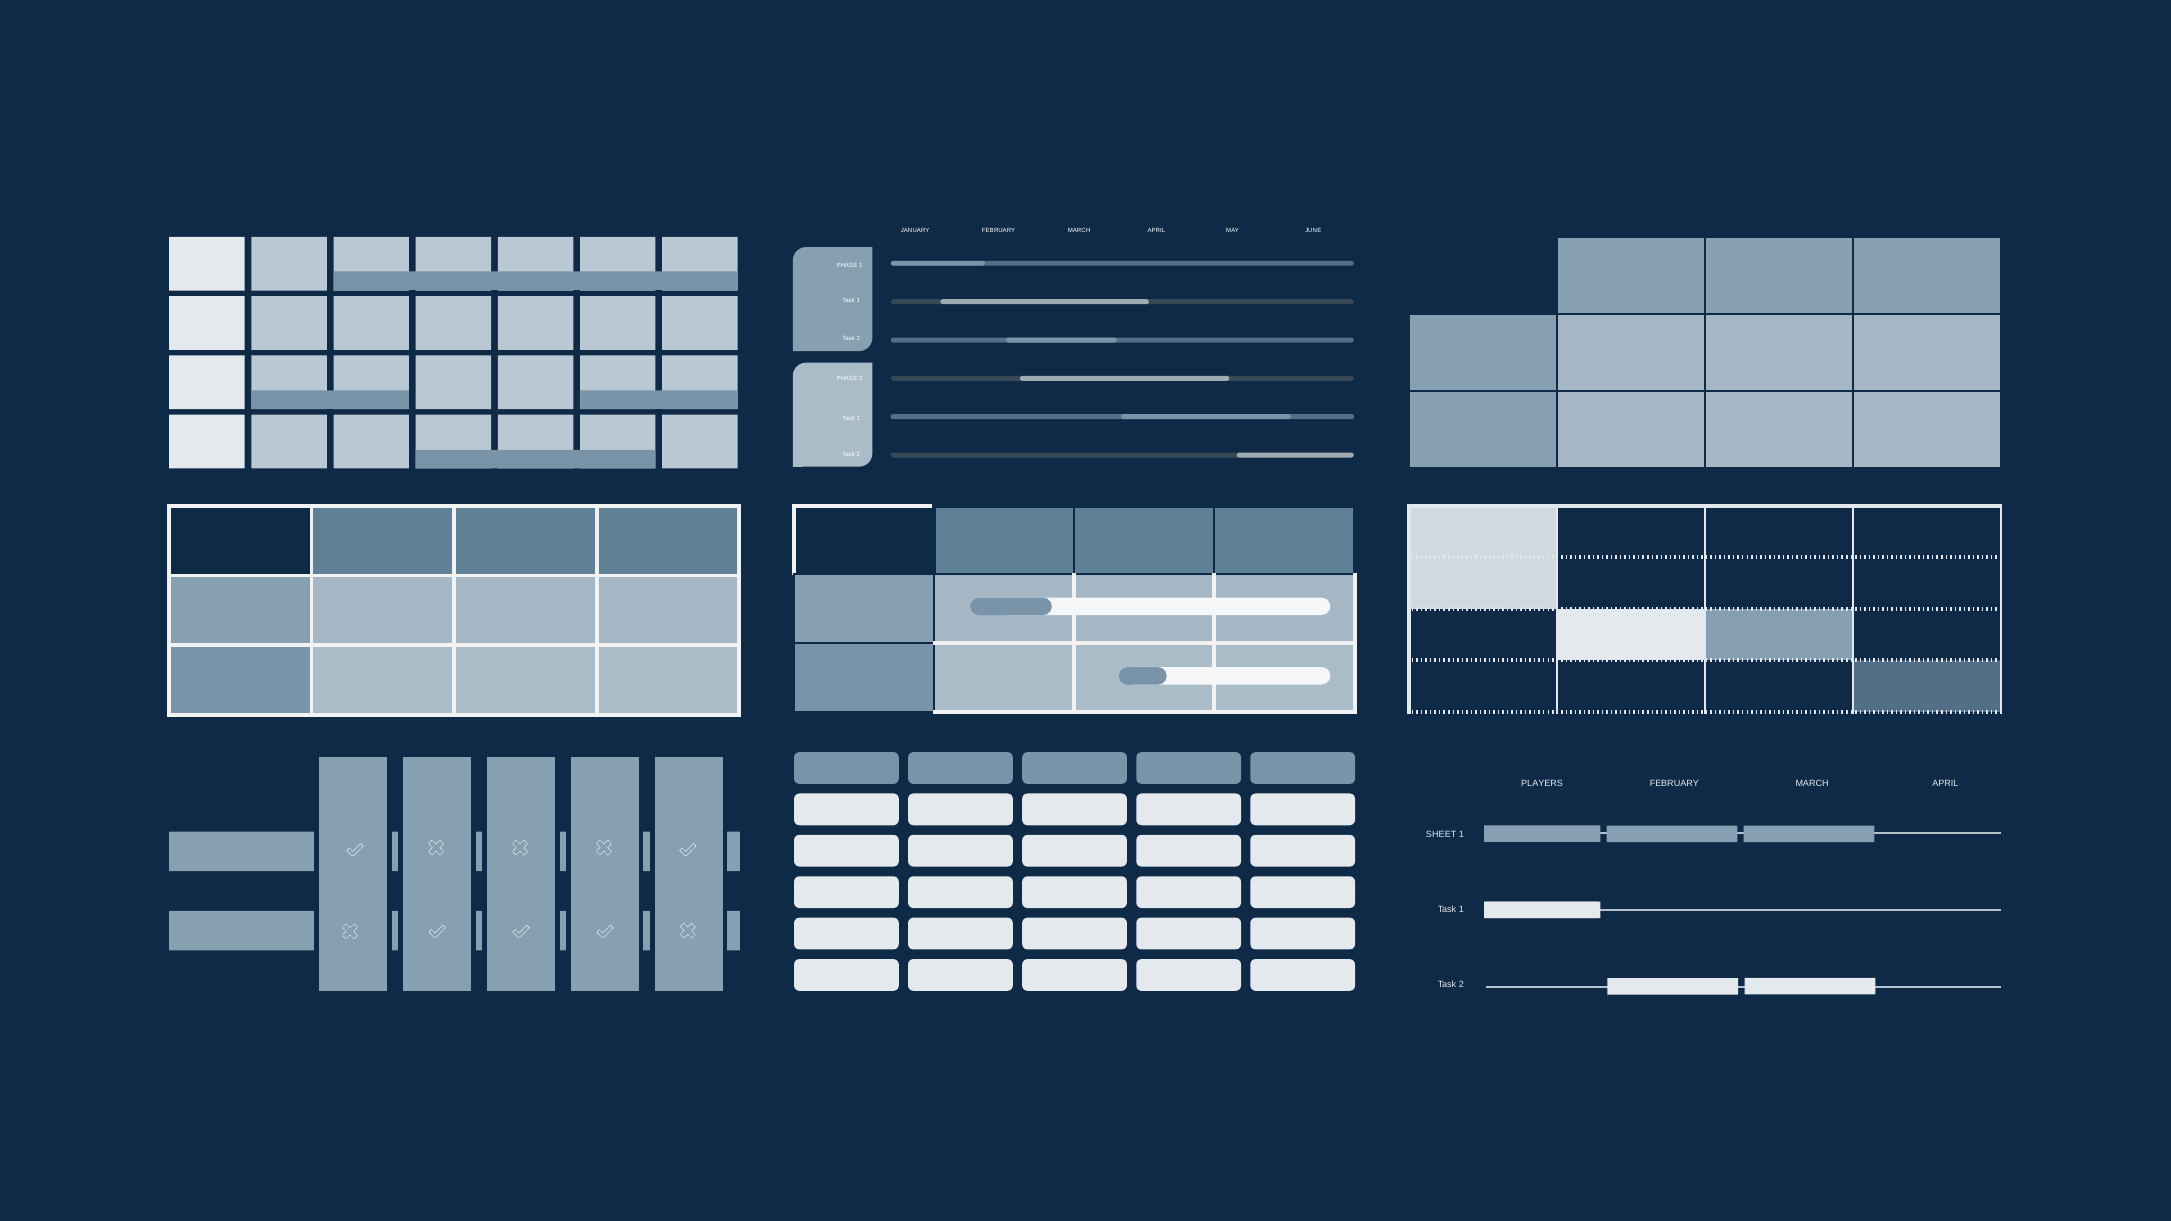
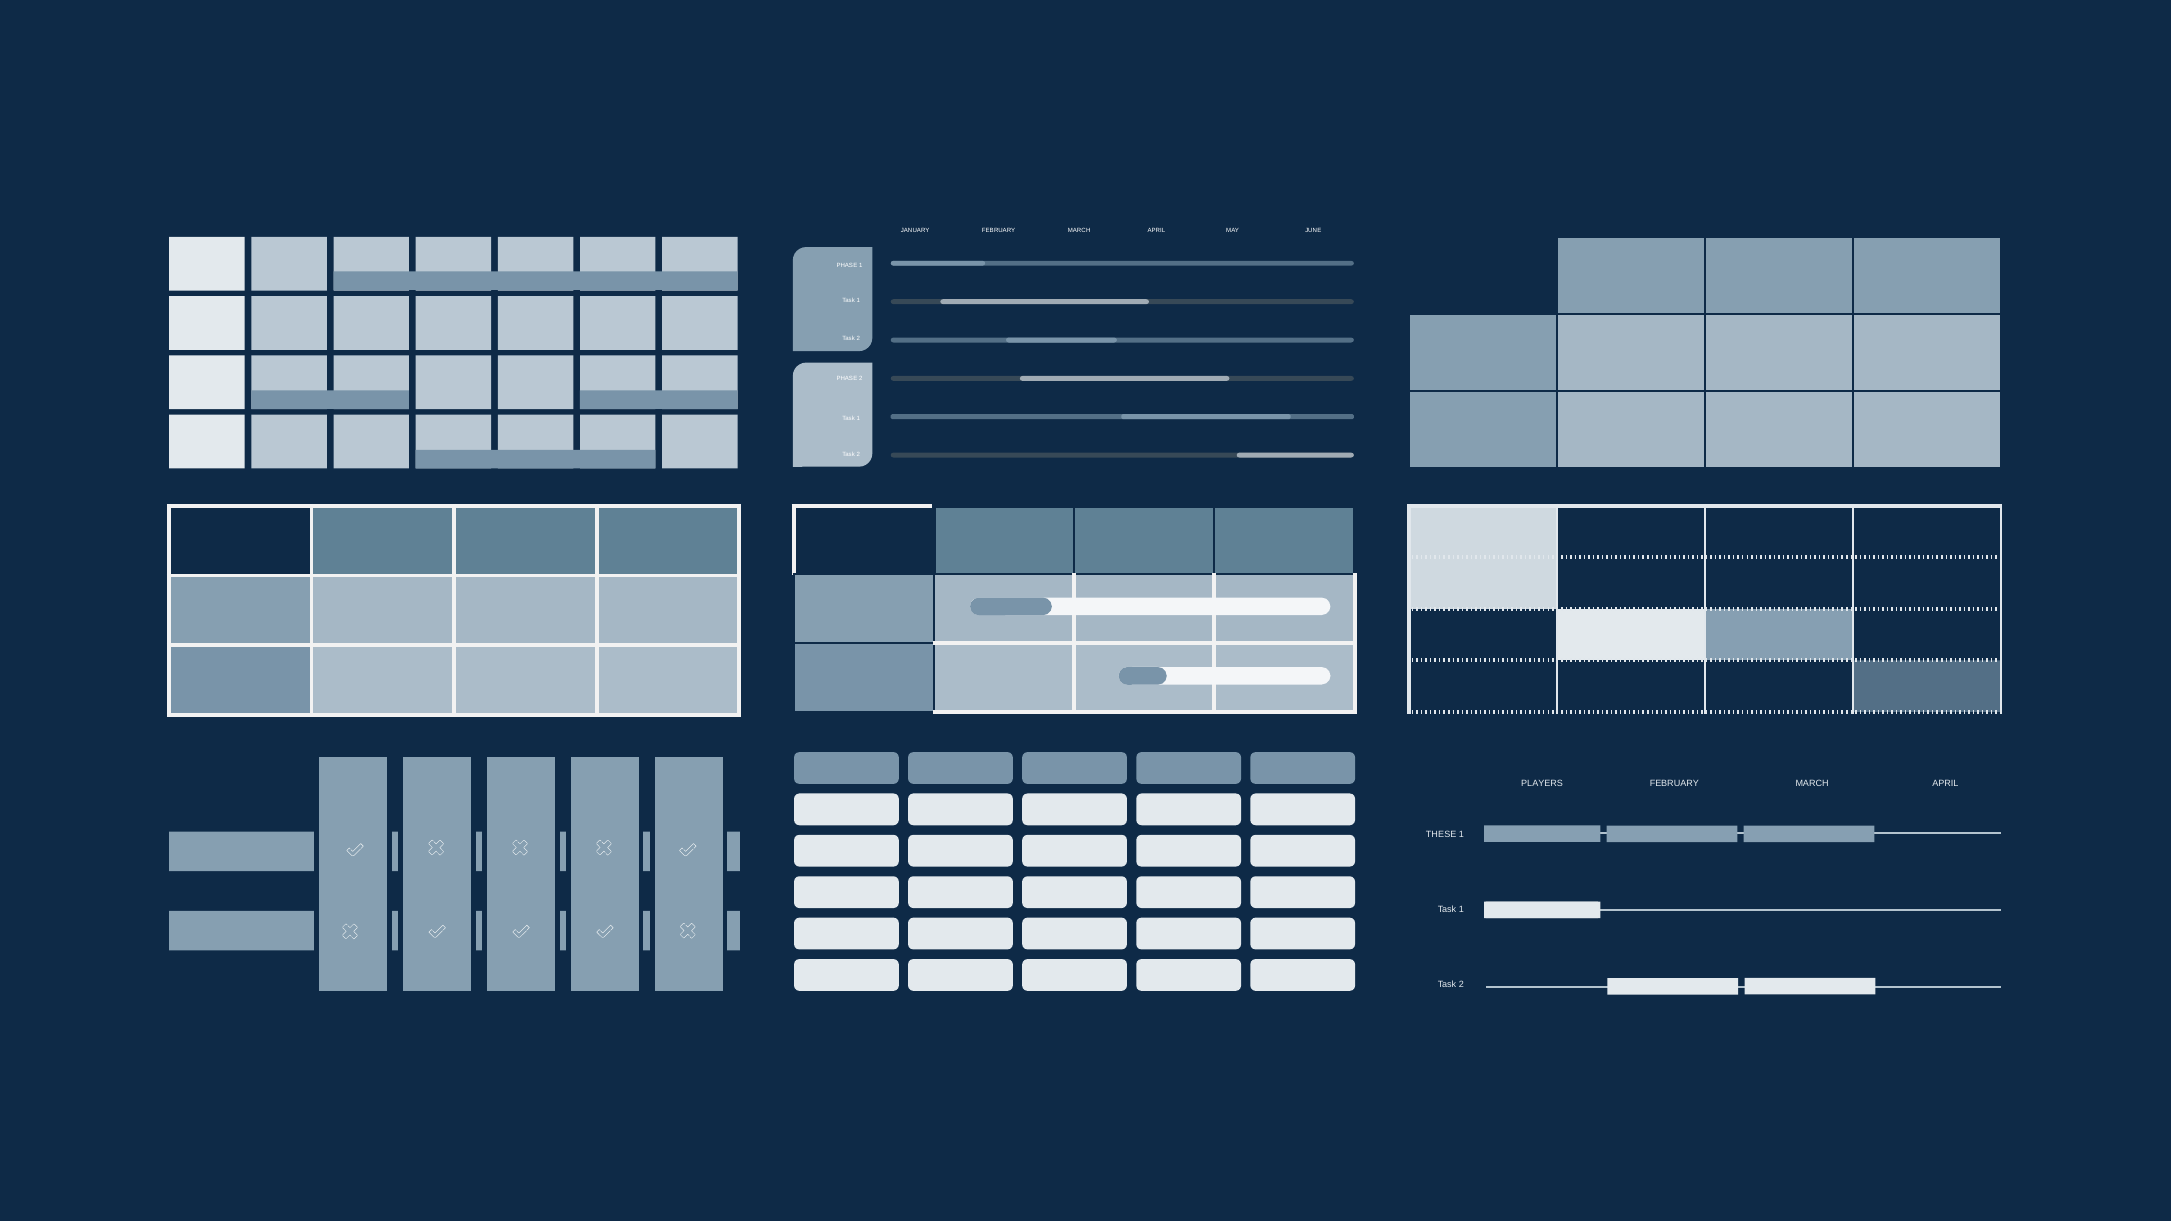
SHEET: SHEET -> THESE
